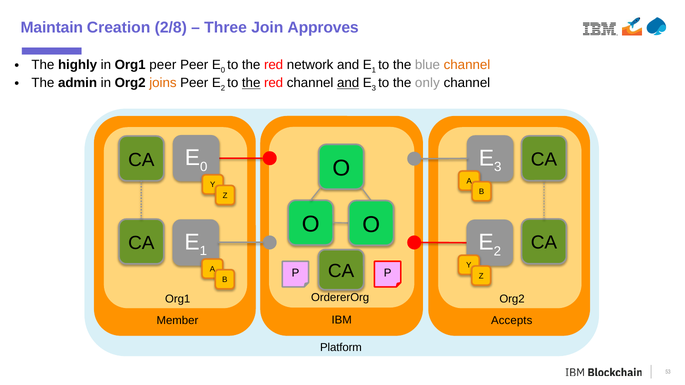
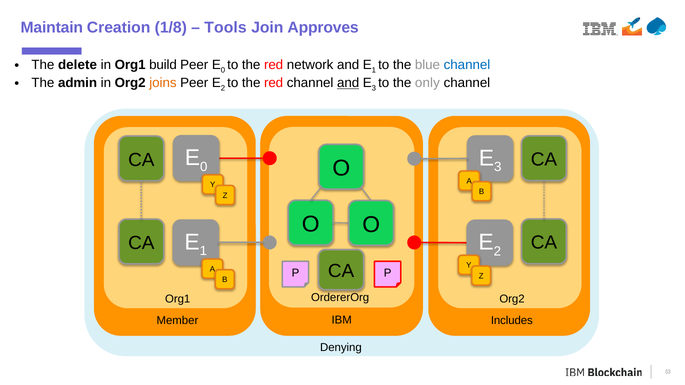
2/8: 2/8 -> 1/8
Three: Three -> Tools
highly: highly -> delete
Org1 peer: peer -> build
channel at (467, 65) colour: orange -> blue
the at (251, 83) underline: present -> none
Accepts: Accepts -> Includes
Platform: Platform -> Denying
